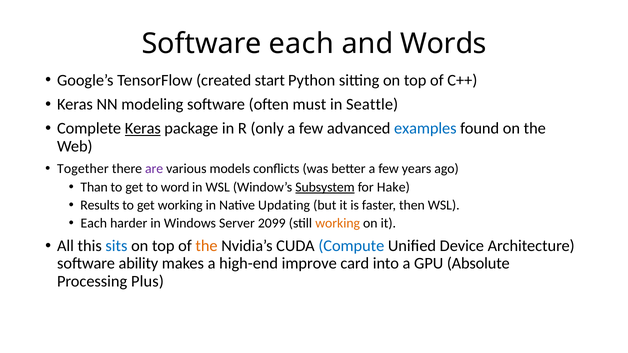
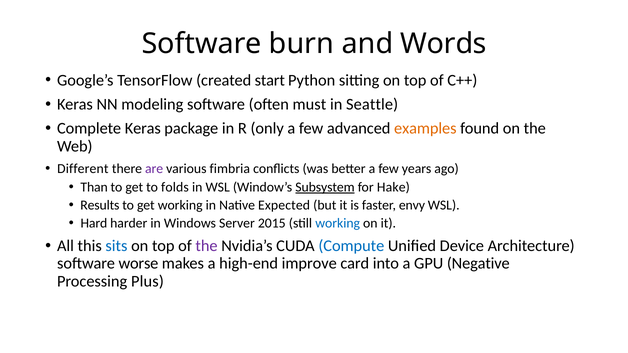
Software each: each -> burn
Keras at (143, 129) underline: present -> none
examples colour: blue -> orange
Together: Together -> Different
models: models -> fimbria
word: word -> folds
Updating: Updating -> Expected
then: then -> envy
Each at (94, 223): Each -> Hard
2099: 2099 -> 2015
working at (338, 223) colour: orange -> blue
the at (207, 246) colour: orange -> purple
ability: ability -> worse
Absolute: Absolute -> Negative
